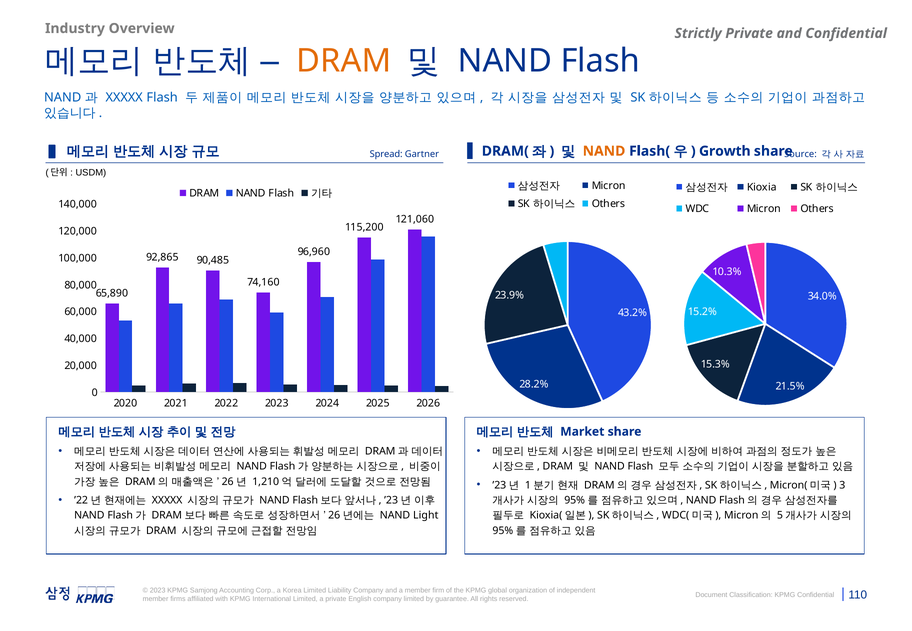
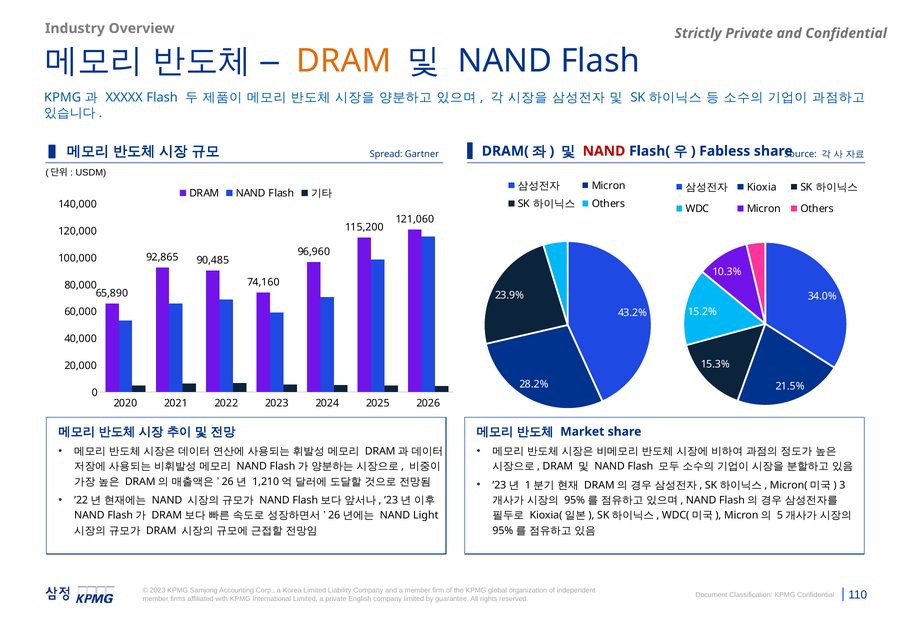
NAND at (63, 97): NAND -> KPMG
NAND at (604, 151) colour: orange -> red
Growth: Growth -> Fabless
XXXXX at (167, 501): XXXXX -> NAND
